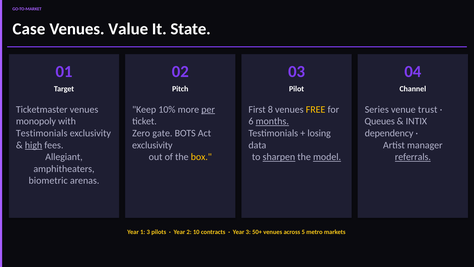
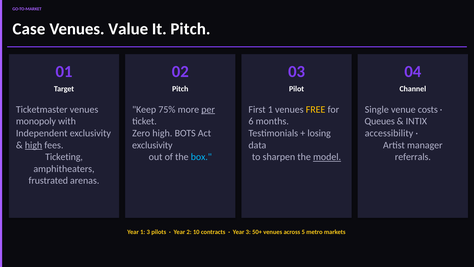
It State: State -> Pitch
10%: 10% -> 75%
First 8: 8 -> 1
Series: Series -> Single
trust: trust -> costs
months underline: present -> none
Testimonials at (42, 133): Testimonials -> Independent
Zero gate: gate -> high
dependency: dependency -> accessibility
Allegiant: Allegiant -> Ticketing
box colour: yellow -> light blue
sharpen underline: present -> none
referrals underline: present -> none
biometric: biometric -> frustrated
